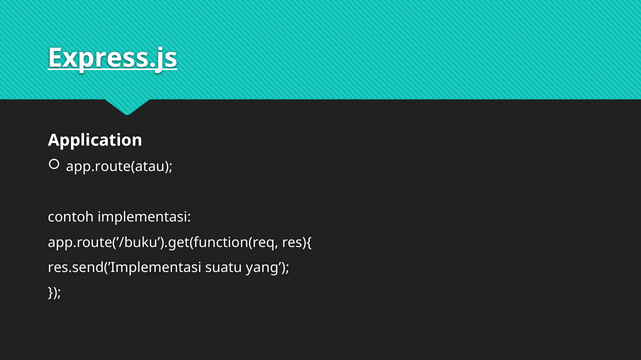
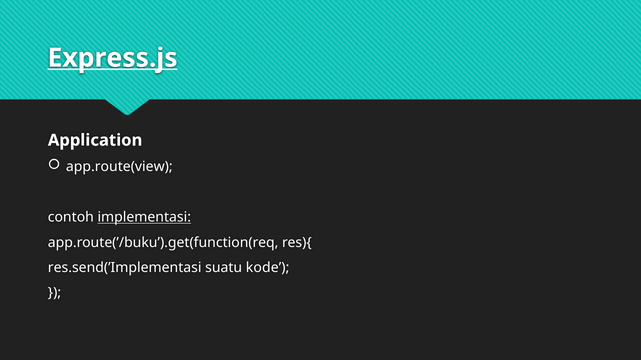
app.route(atau: app.route(atau -> app.route(view
implementasi underline: none -> present
yang: yang -> kode
